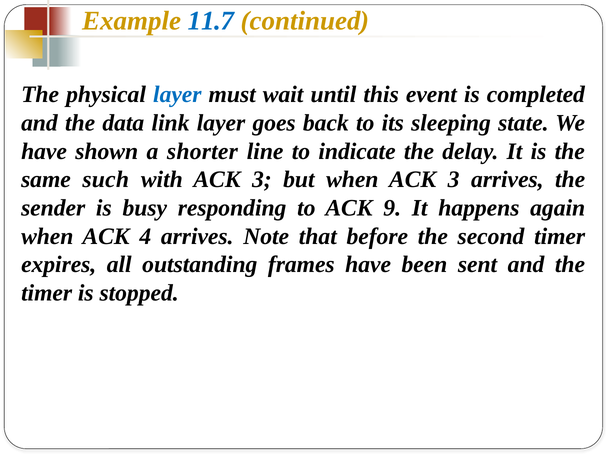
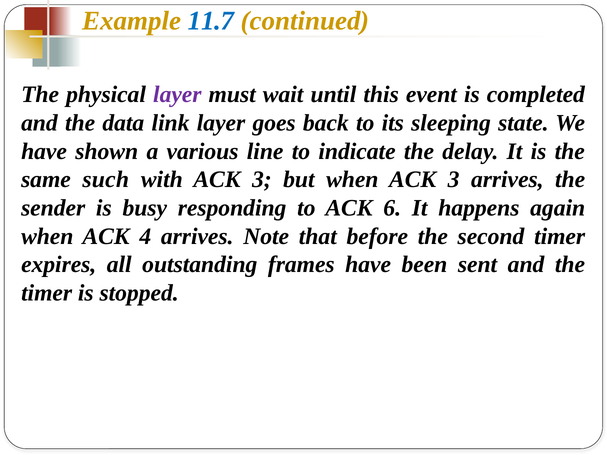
layer at (177, 95) colour: blue -> purple
shorter: shorter -> various
9: 9 -> 6
